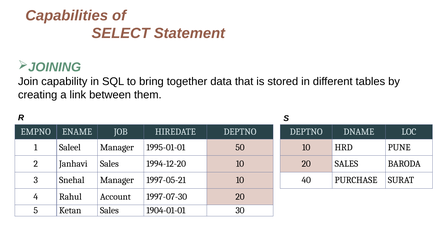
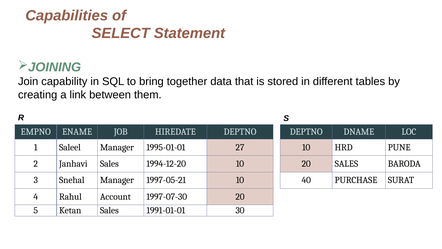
50: 50 -> 27
1904-01-01: 1904-01-01 -> 1991-01-01
